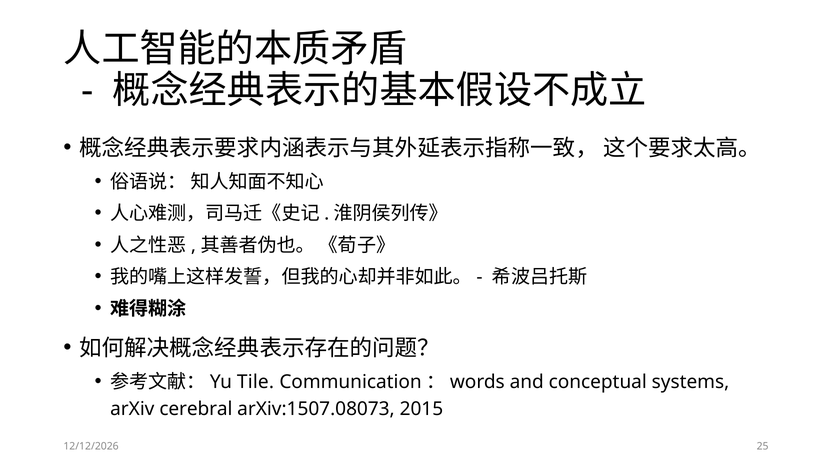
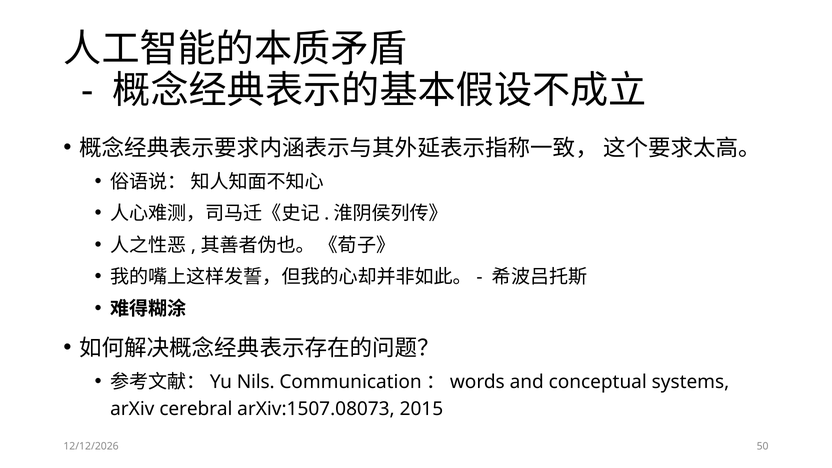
Tile: Tile -> Nils
25: 25 -> 50
